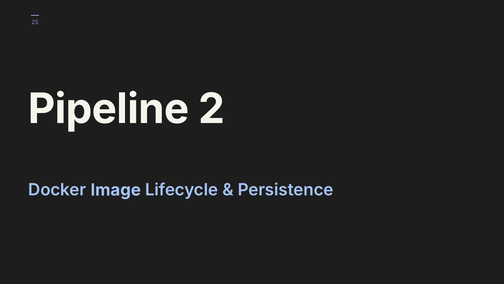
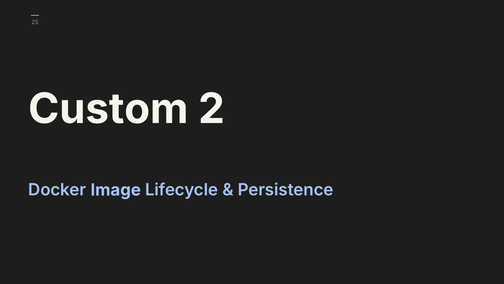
Pipeline: Pipeline -> Custom
